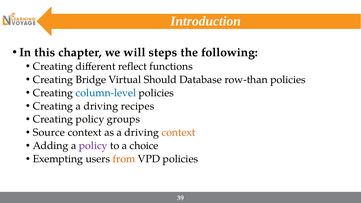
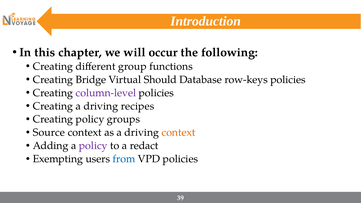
steps: steps -> occur
reflect: reflect -> group
row-than: row-than -> row-keys
column-level colour: blue -> purple
choice: choice -> redact
from colour: orange -> blue
